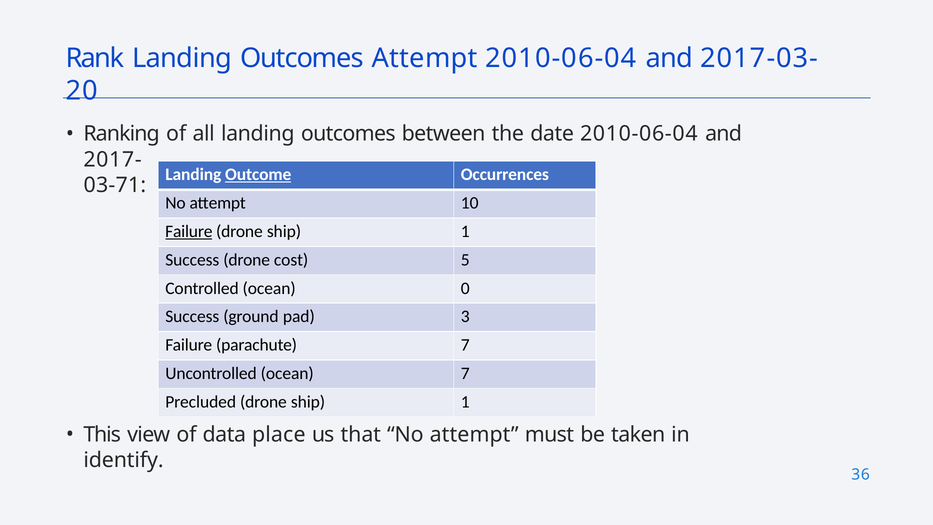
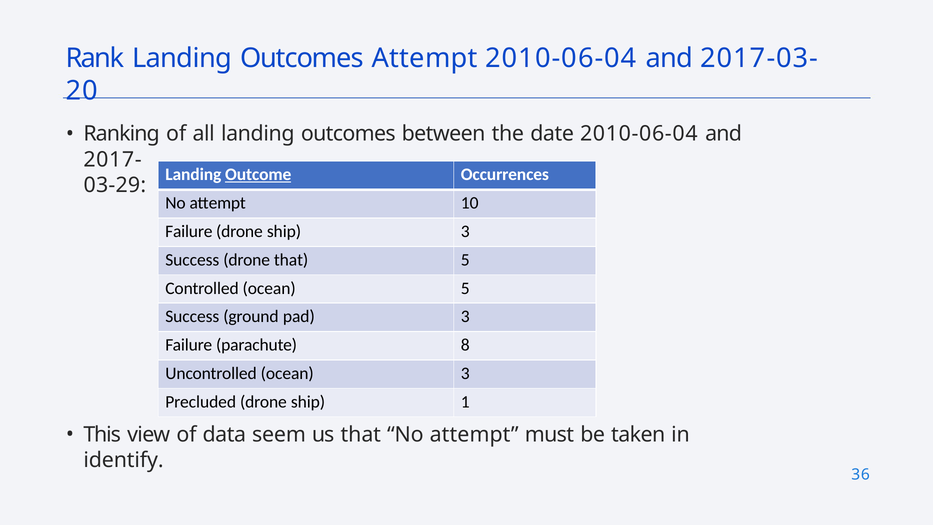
03-71: 03-71 -> 03-29
Failure at (189, 231) underline: present -> none
1 at (465, 231): 1 -> 3
drone cost: cost -> that
ocean 0: 0 -> 5
parachute 7: 7 -> 8
ocean 7: 7 -> 3
place: place -> seem
